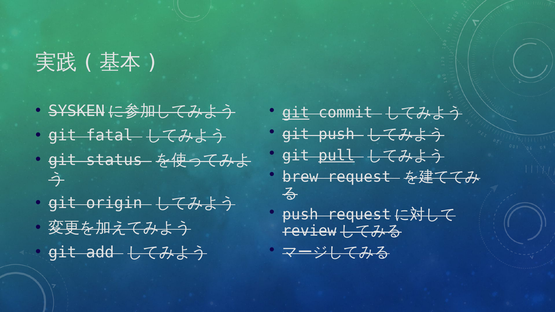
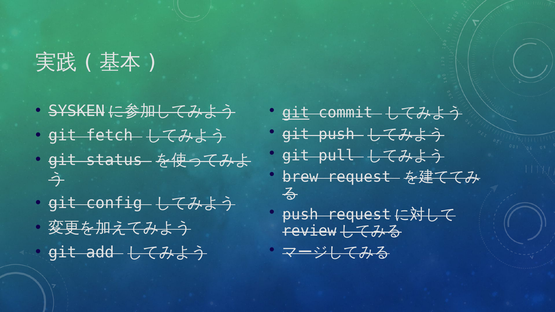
fatal: fatal -> fetch
pull underline: present -> none
origin: origin -> config
